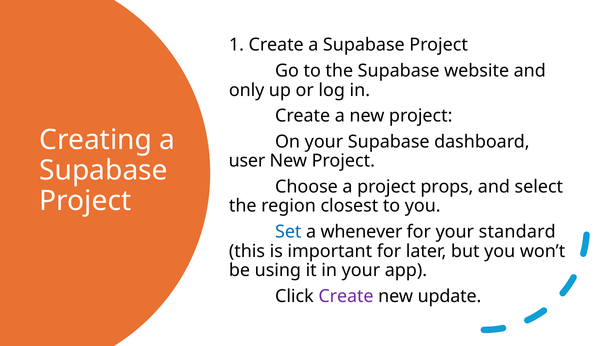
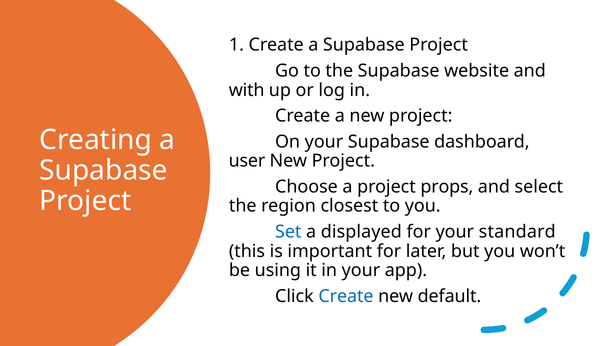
only: only -> with
whenever: whenever -> displayed
Create at (346, 296) colour: purple -> blue
update: update -> default
